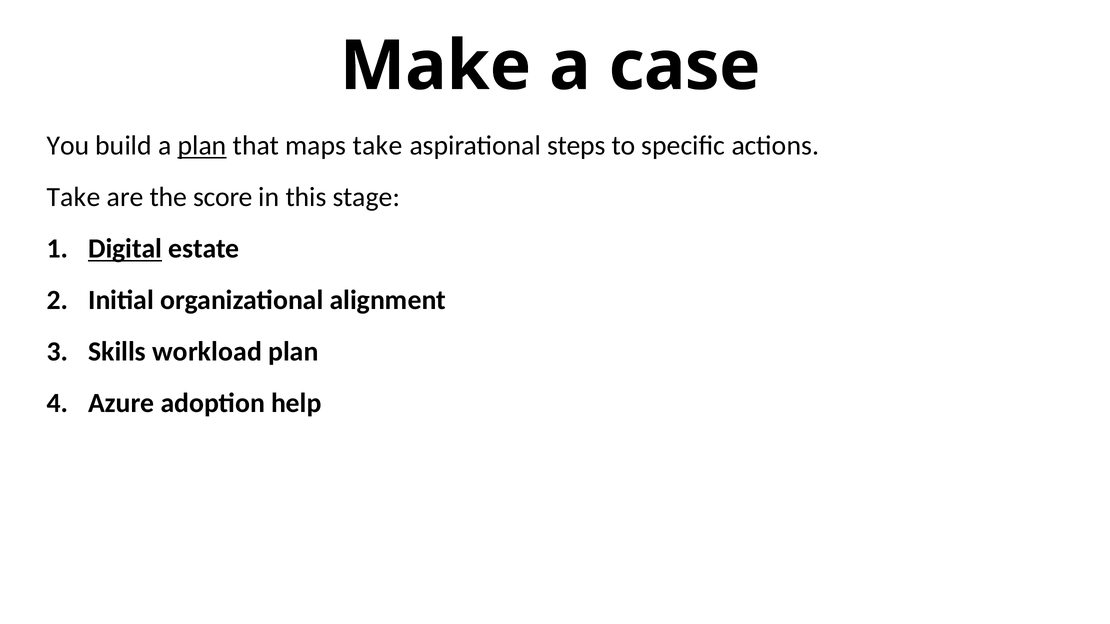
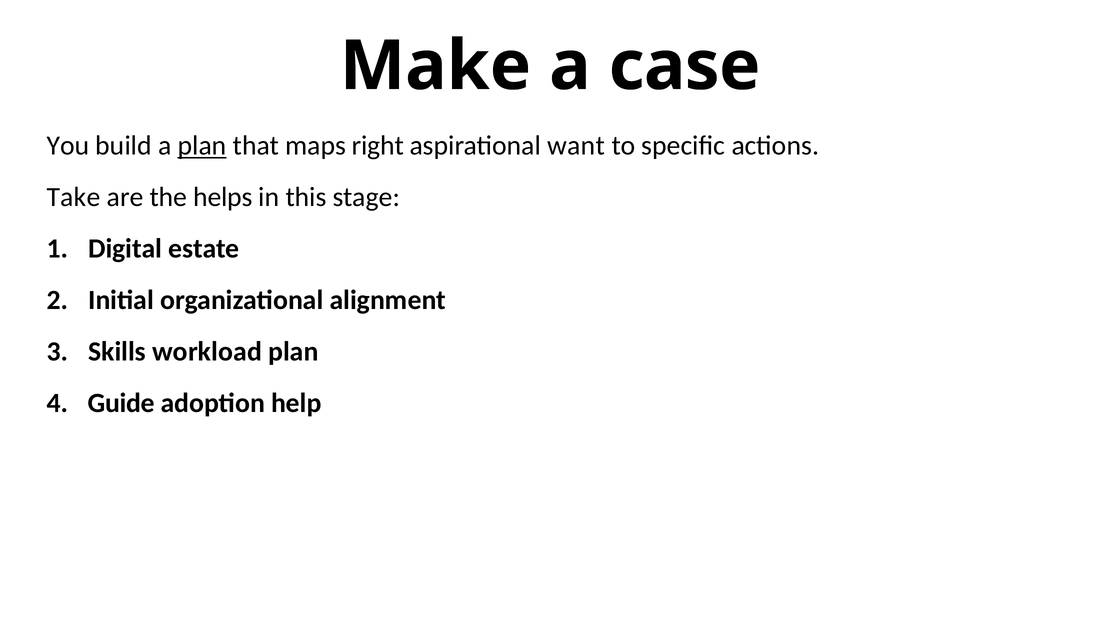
maps take: take -> right
steps: steps -> want
score: score -> helps
Digital underline: present -> none
Azure: Azure -> Guide
